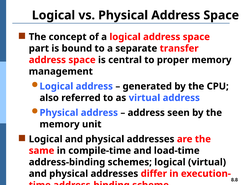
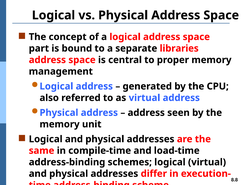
transfer: transfer -> libraries
